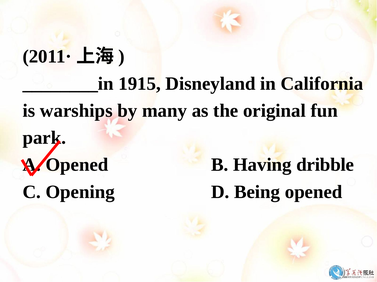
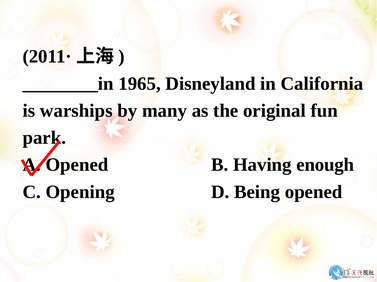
1915: 1915 -> 1965
dribble: dribble -> enough
